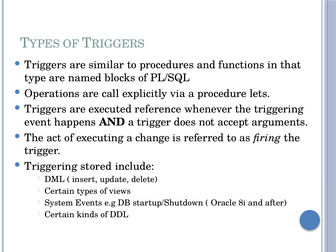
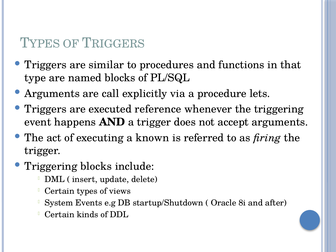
Operations at (52, 94): Operations -> Arguments
change: change -> known
Triggering stored: stored -> blocks
